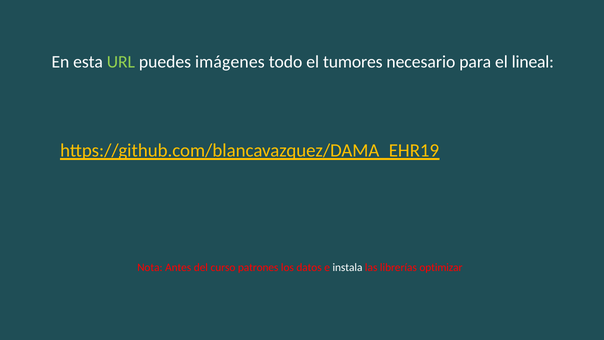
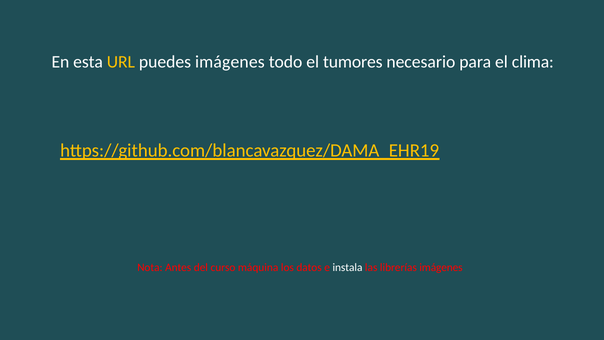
URL colour: light green -> yellow
lineal: lineal -> clima
patrones: patrones -> máquina
librerías optimizar: optimizar -> imágenes
